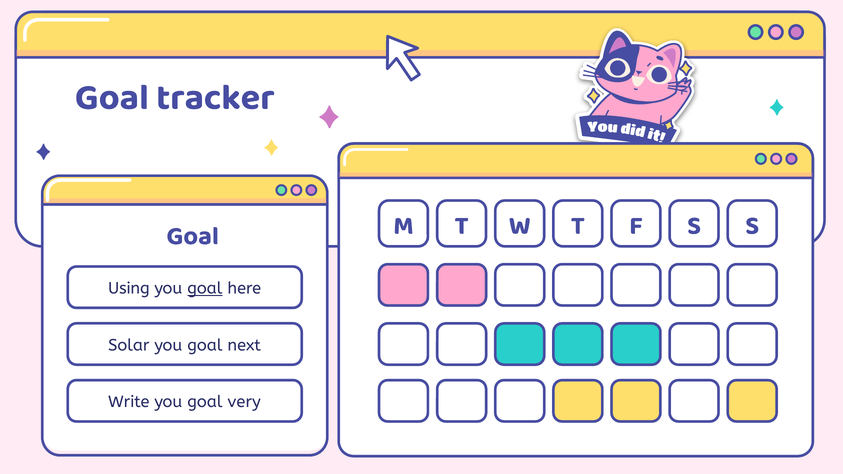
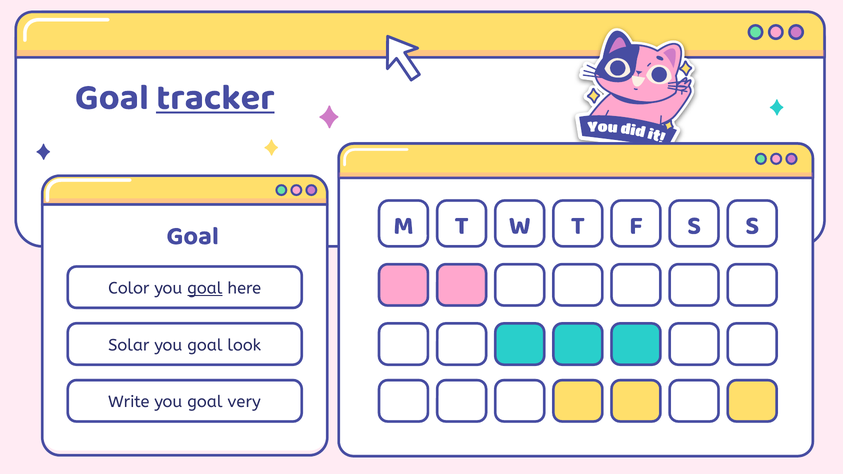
tracker underline: none -> present
Using: Using -> Color
next: next -> look
